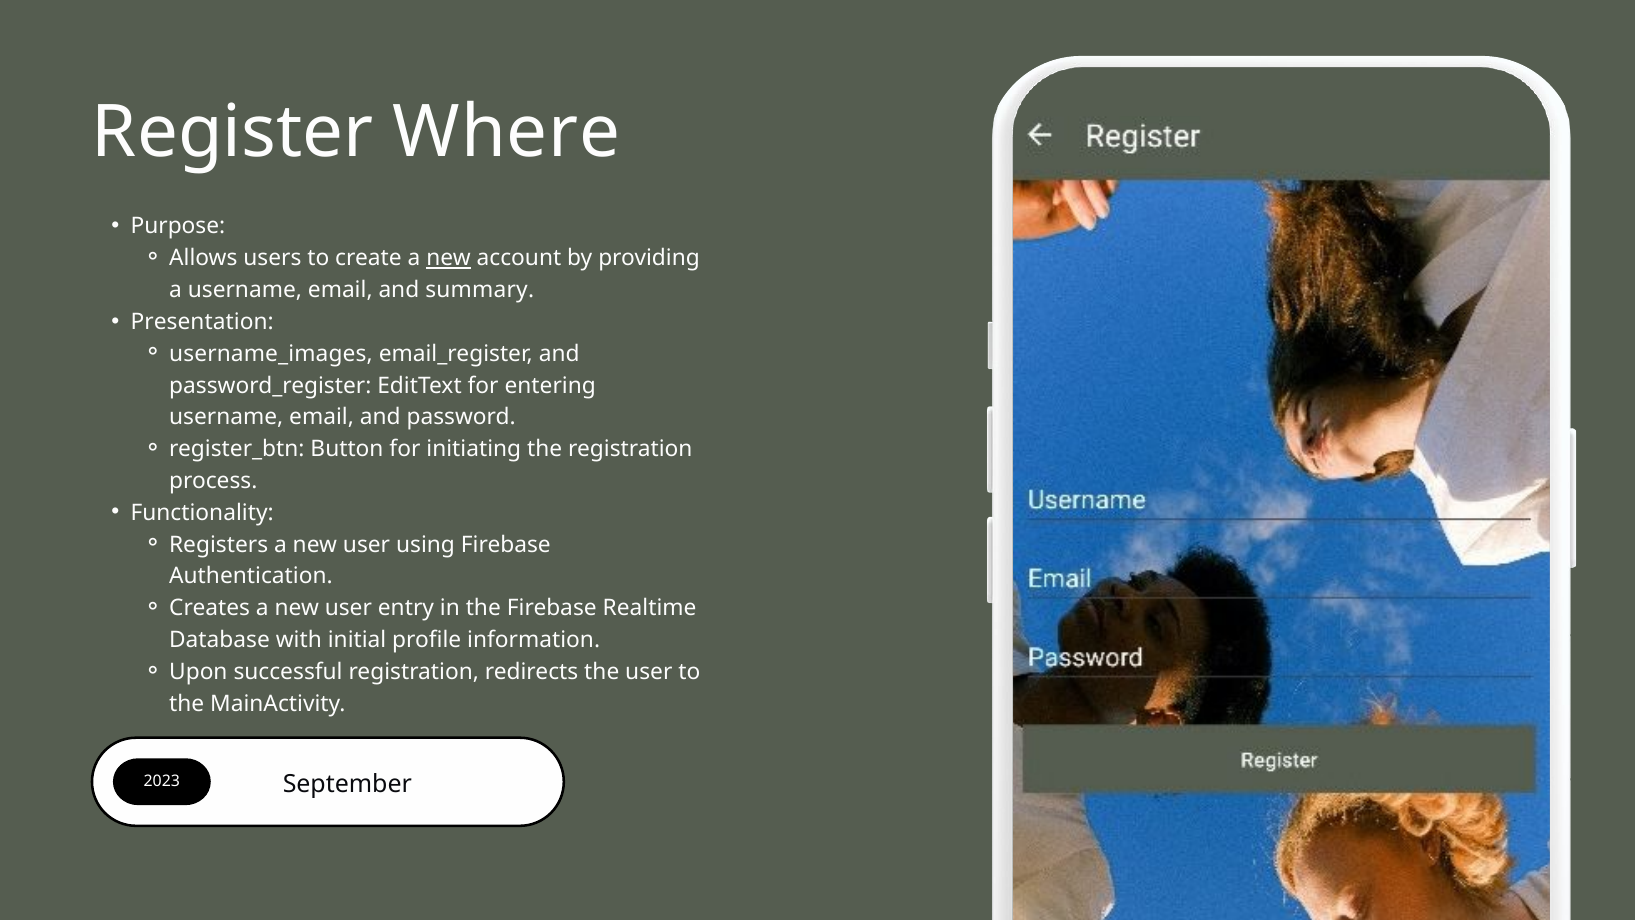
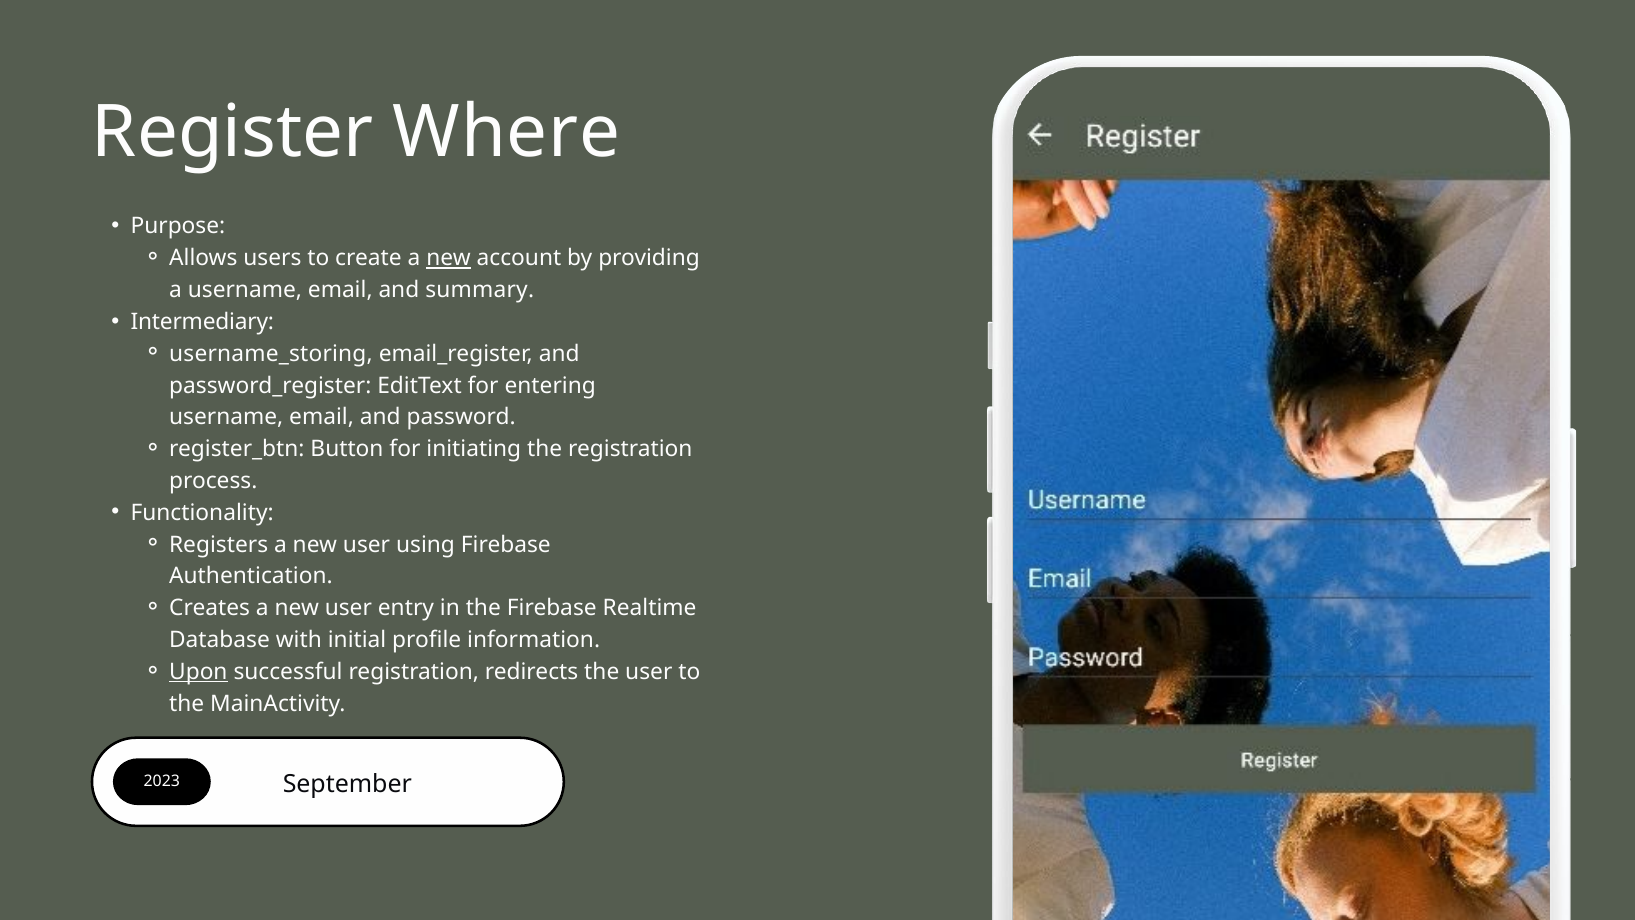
Presentation: Presentation -> Intermediary
username_images: username_images -> username_storing
Upon underline: none -> present
